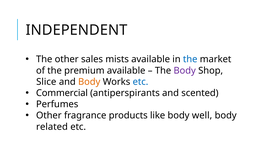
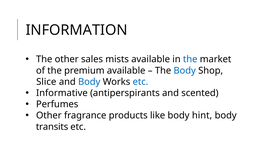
INDEPENDENT: INDEPENDENT -> INFORMATION
Body at (185, 70) colour: purple -> blue
Body at (89, 82) colour: orange -> blue
Commercial: Commercial -> Informative
well: well -> hint
related: related -> transits
